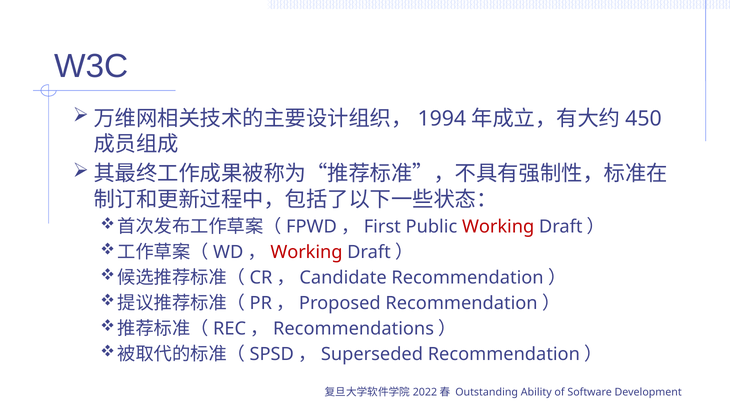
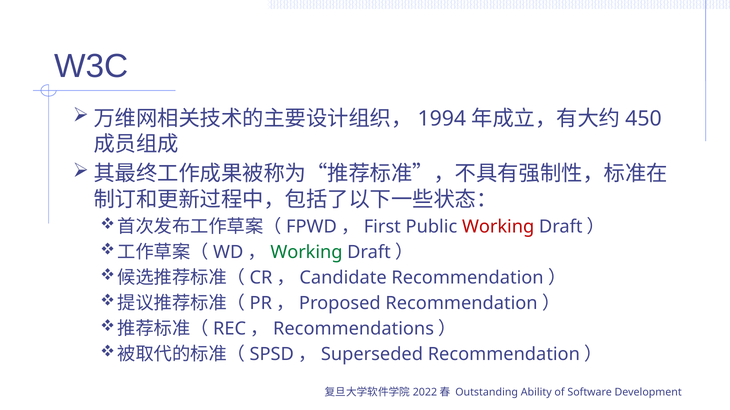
Working at (306, 253) colour: red -> green
